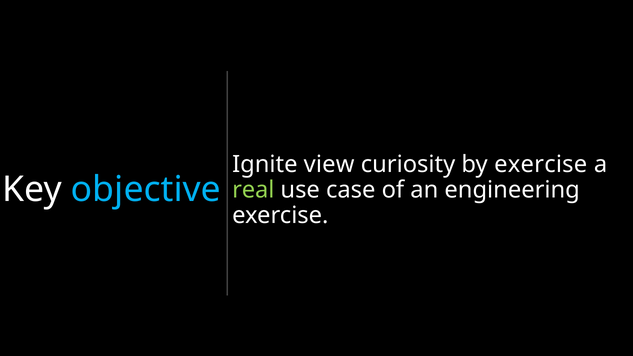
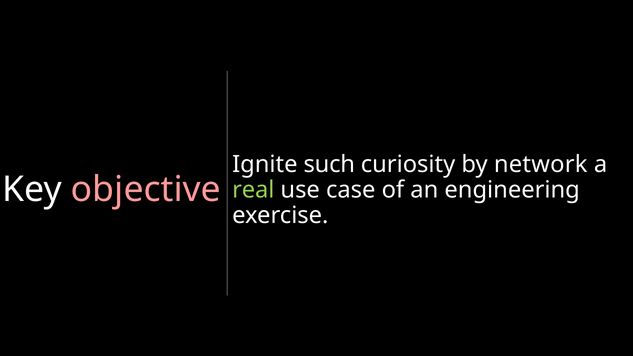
view: view -> such
by exercise: exercise -> network
objective colour: light blue -> pink
